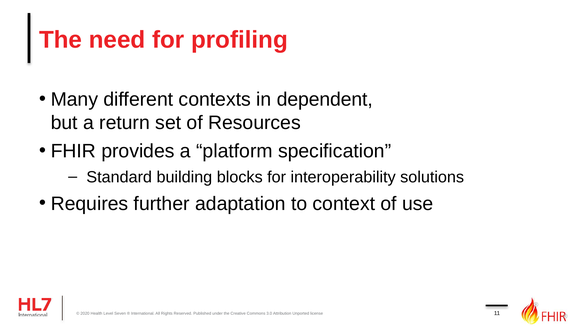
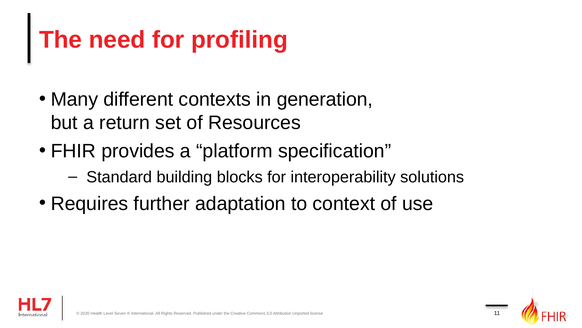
dependent: dependent -> generation
